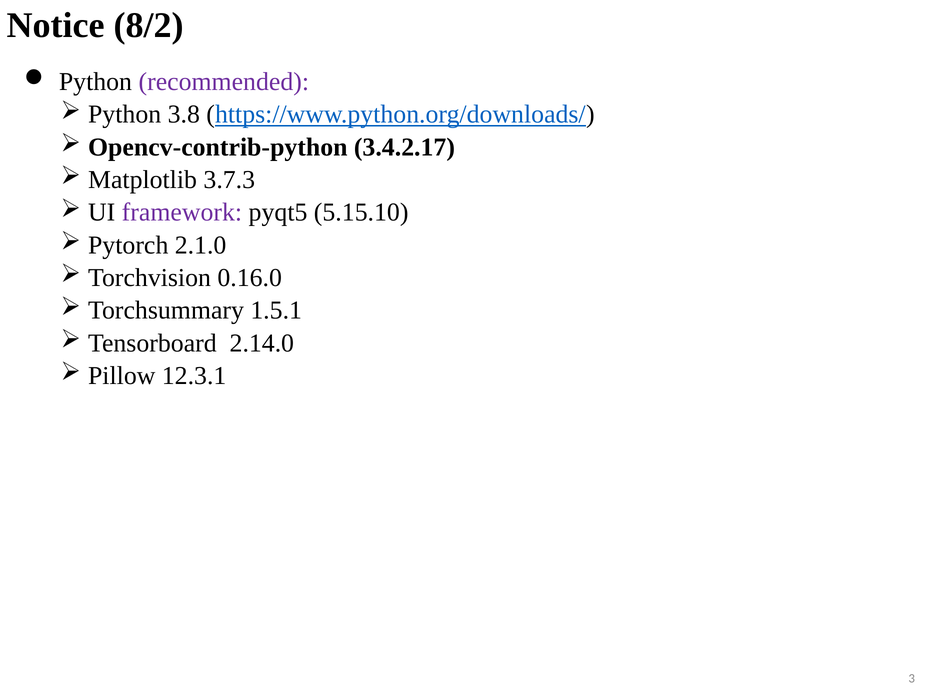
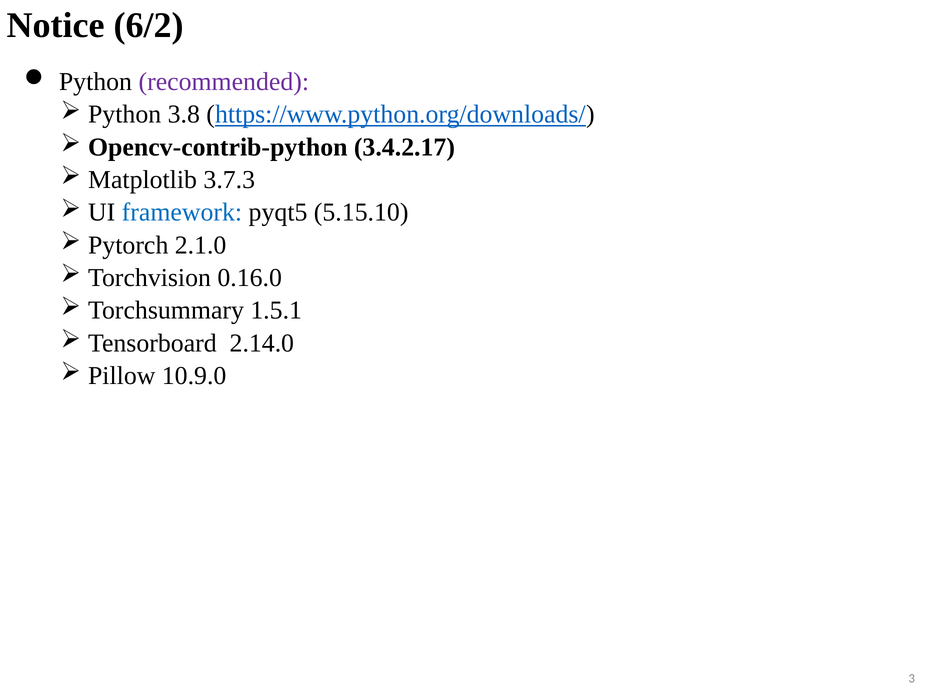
8/2: 8/2 -> 6/2
framework colour: purple -> blue
12.3.1: 12.3.1 -> 10.9.0
